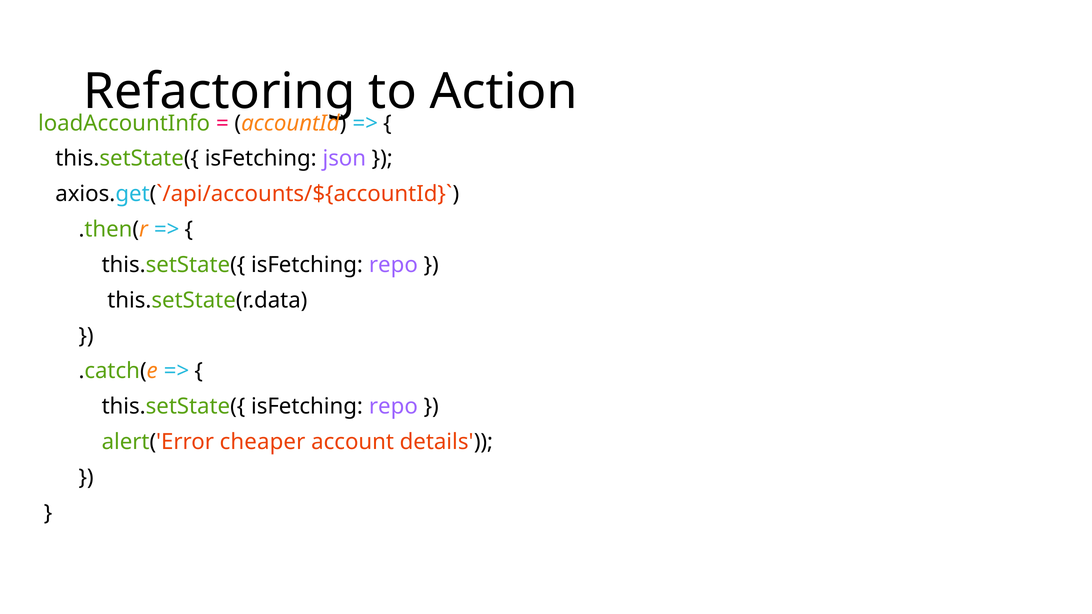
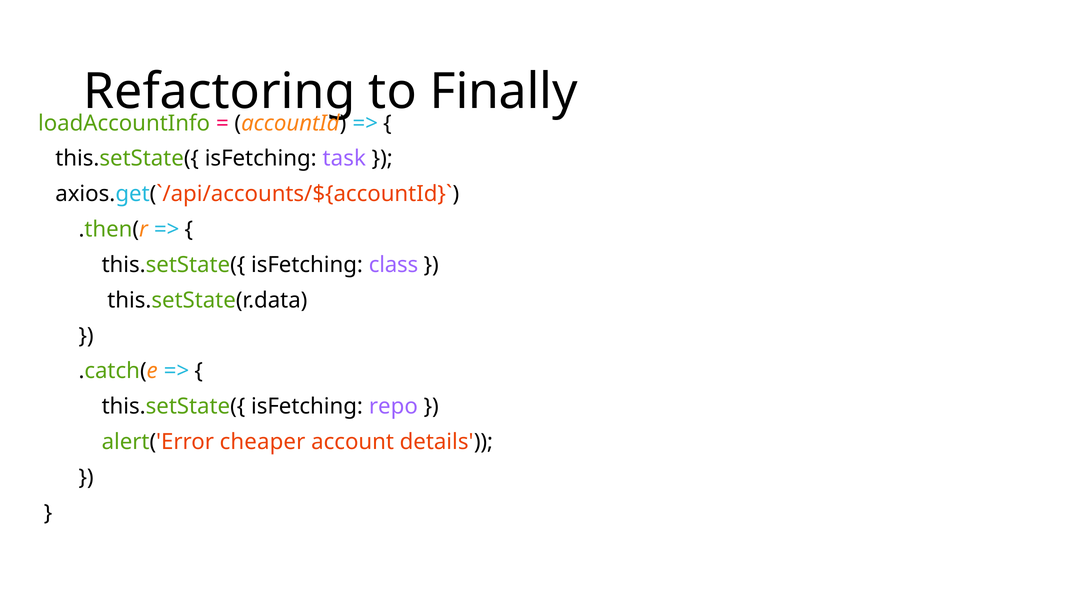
Action: Action -> Finally
json: json -> task
repo at (393, 265): repo -> class
